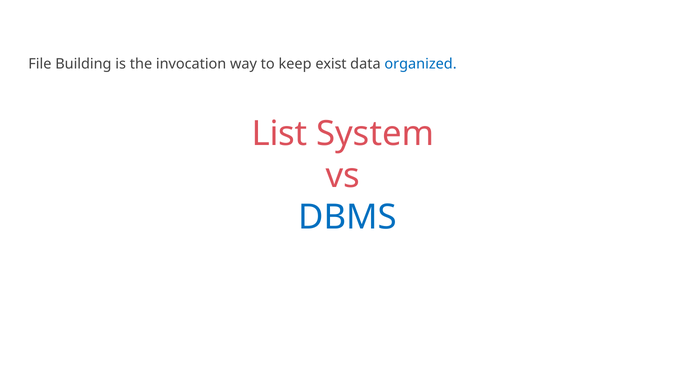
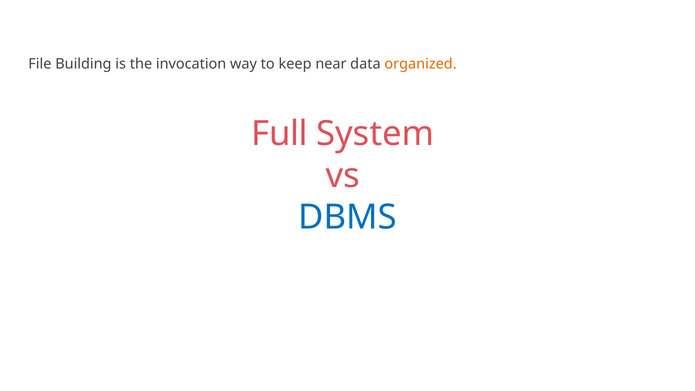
exist: exist -> near
organized colour: blue -> orange
List: List -> Full
